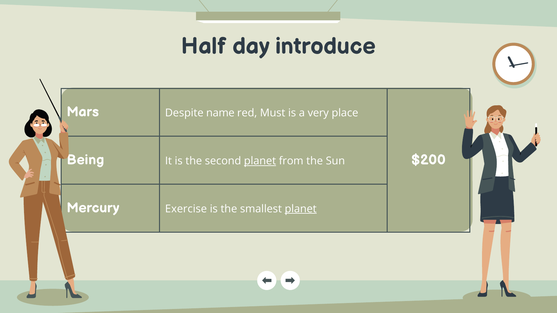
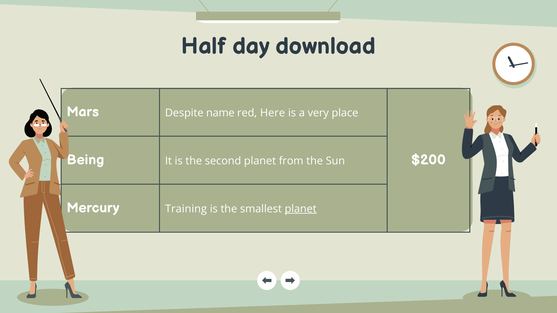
introduce: introduce -> download
Must: Must -> Here
planet at (260, 161) underline: present -> none
Exercise: Exercise -> Training
